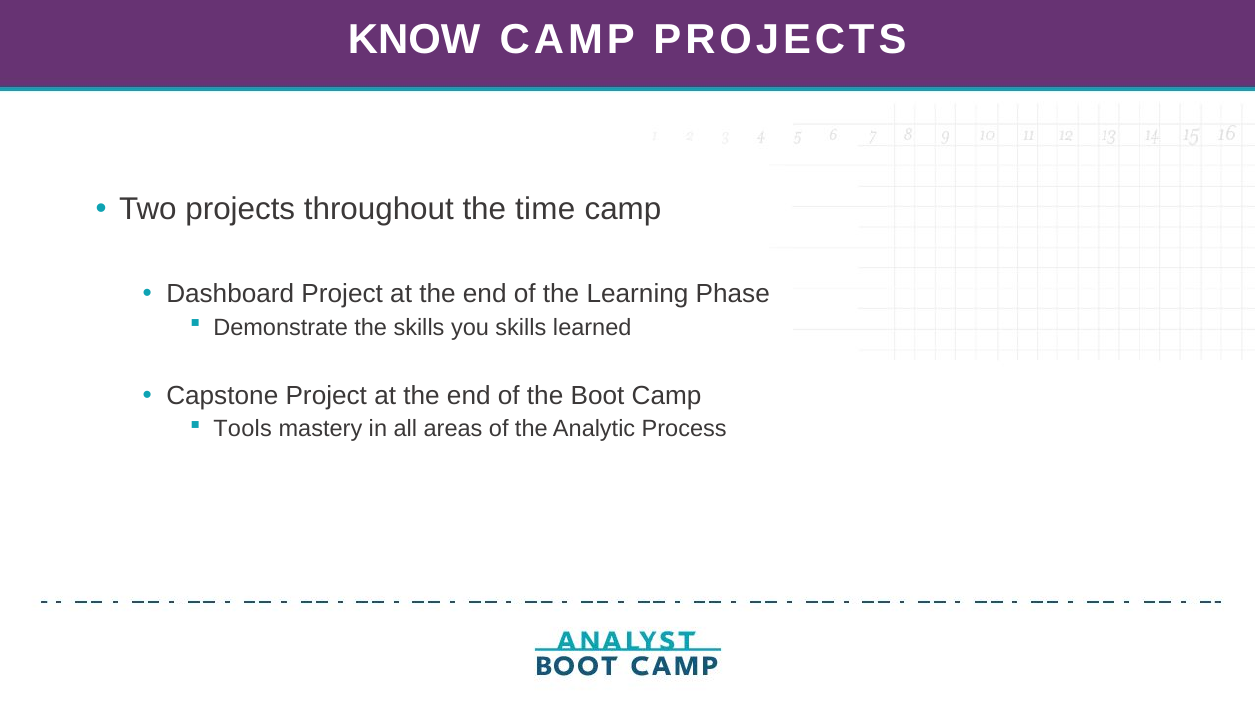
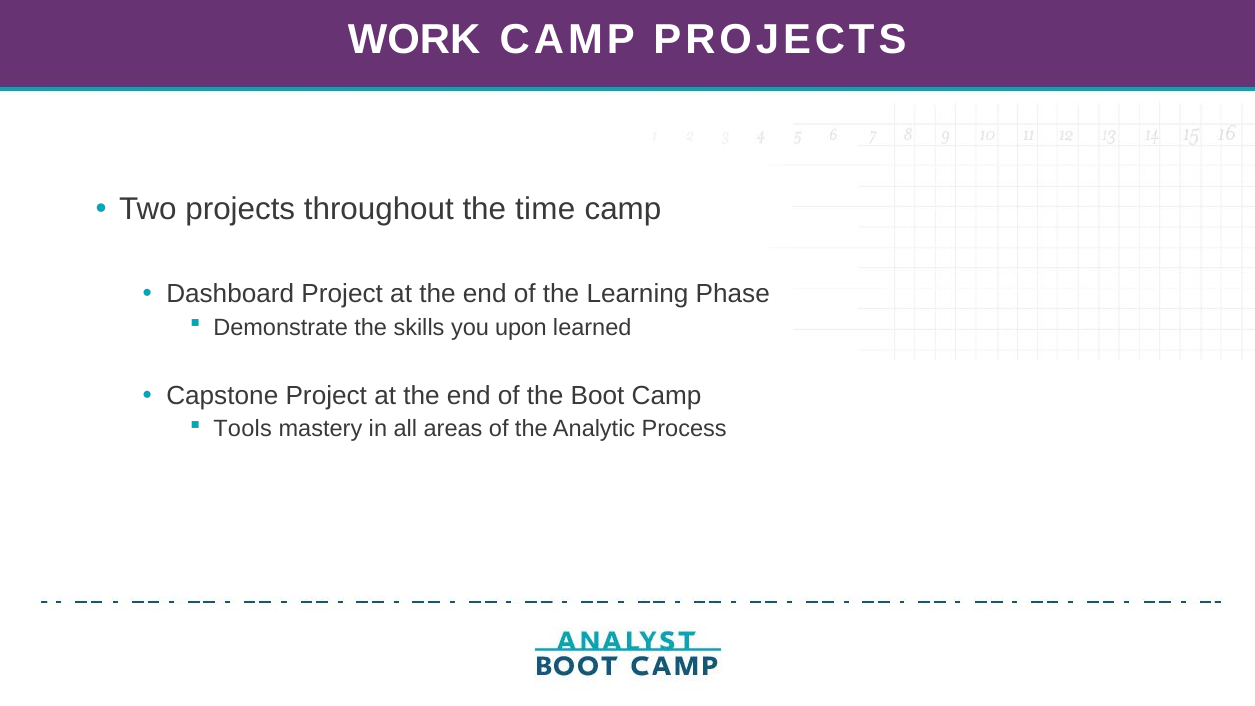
KNOW: KNOW -> WORK
you skills: skills -> upon
